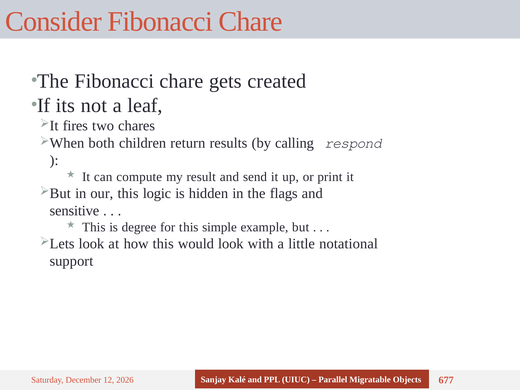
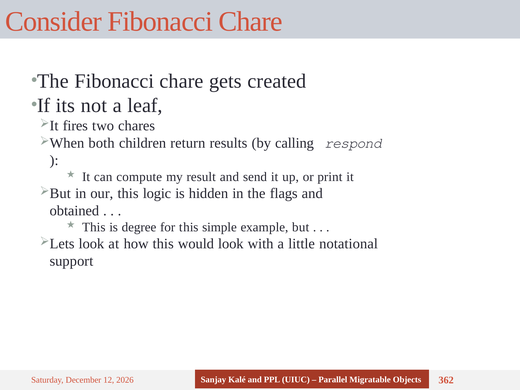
sensitive: sensitive -> obtained
677: 677 -> 362
